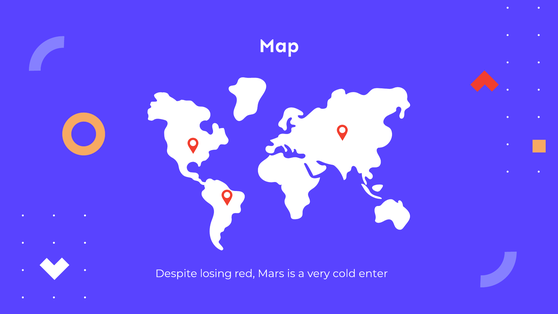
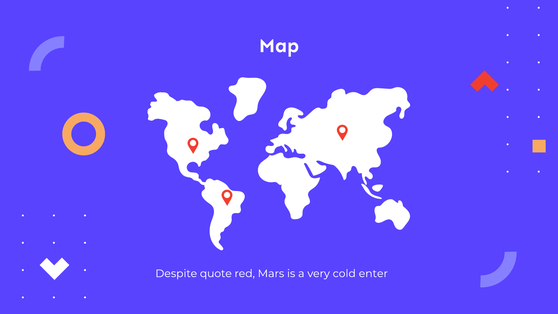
losing: losing -> quote
